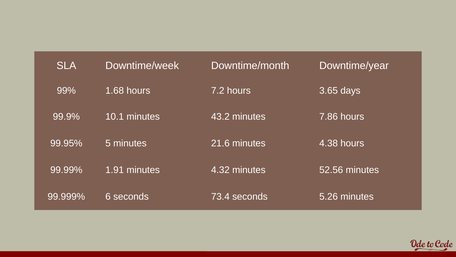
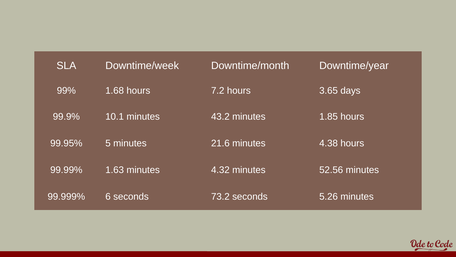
7.86: 7.86 -> 1.85
1.91: 1.91 -> 1.63
73.4: 73.4 -> 73.2
